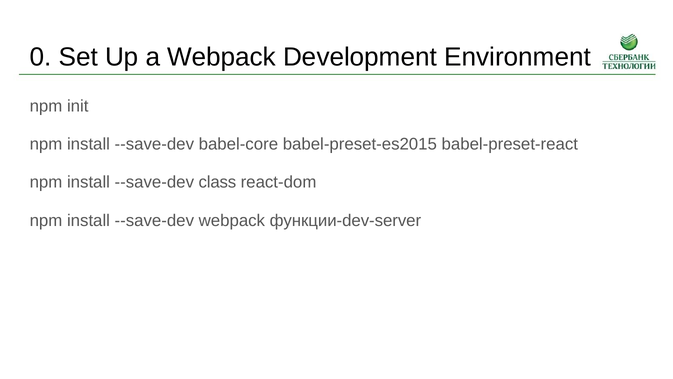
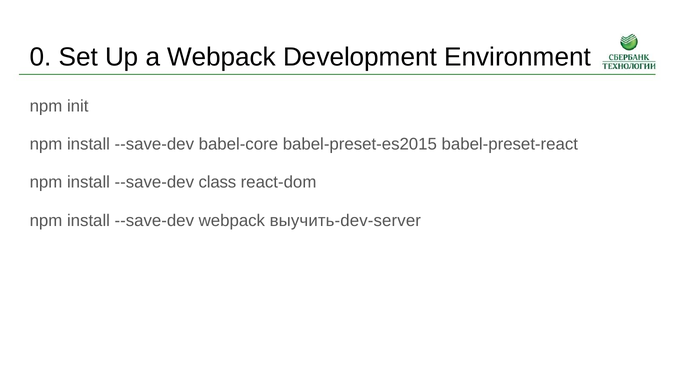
функции-dev-server: функции-dev-server -> выучить-dev-server
